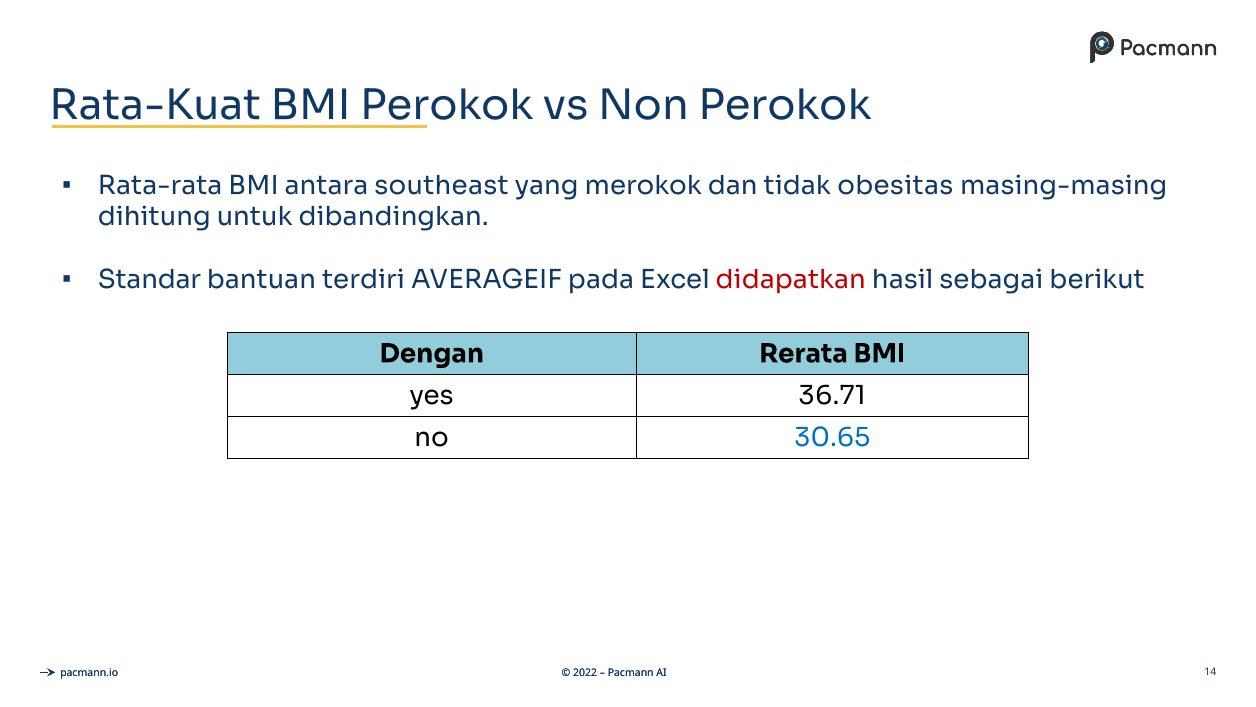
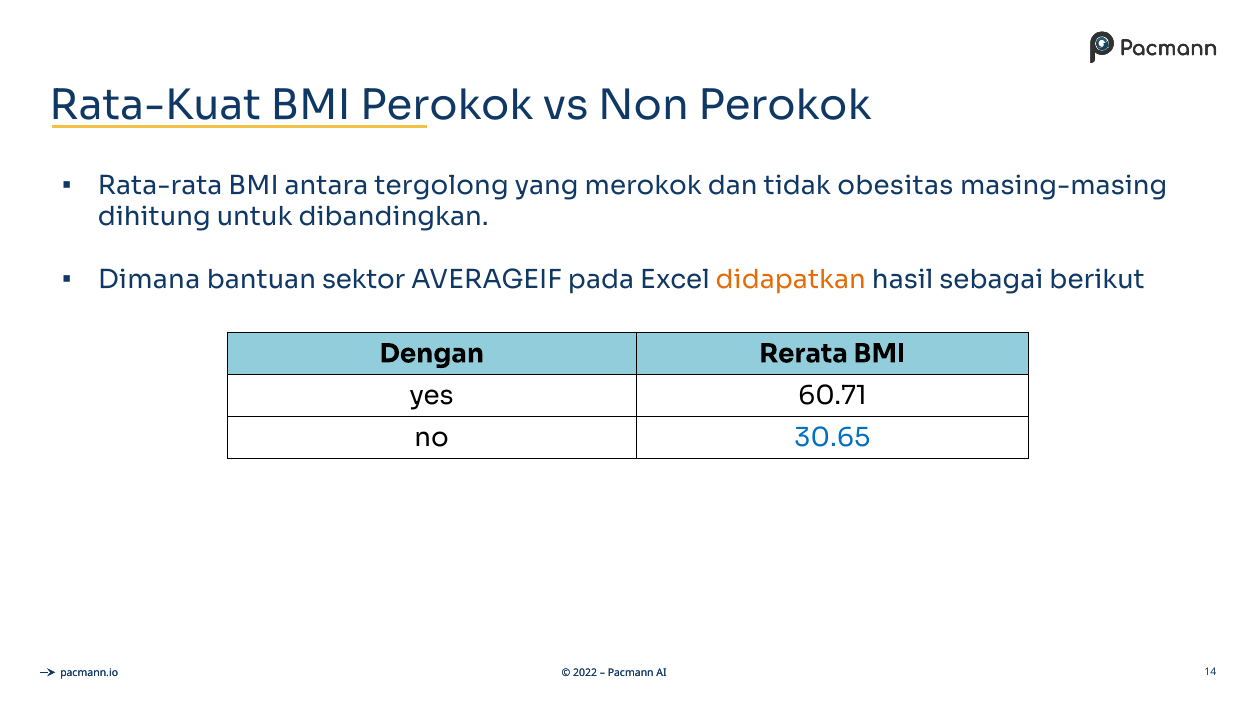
southeast: southeast -> tergolong
Standar: Standar -> Dimana
terdiri: terdiri -> sektor
didapatkan colour: red -> orange
36.71: 36.71 -> 60.71
